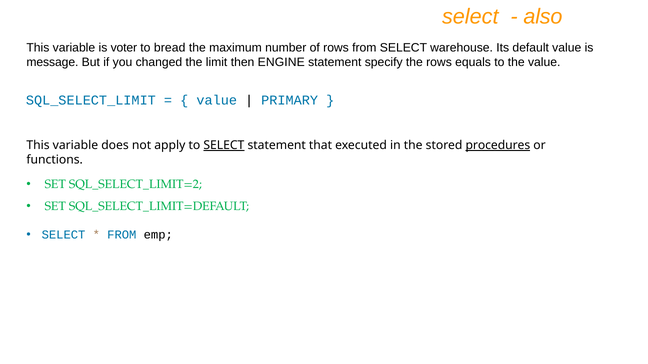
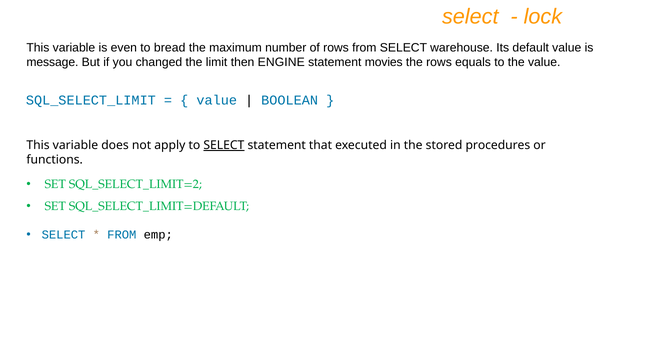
also: also -> lock
voter: voter -> even
specify: specify -> movies
PRIMARY: PRIMARY -> BOOLEAN
procedures underline: present -> none
